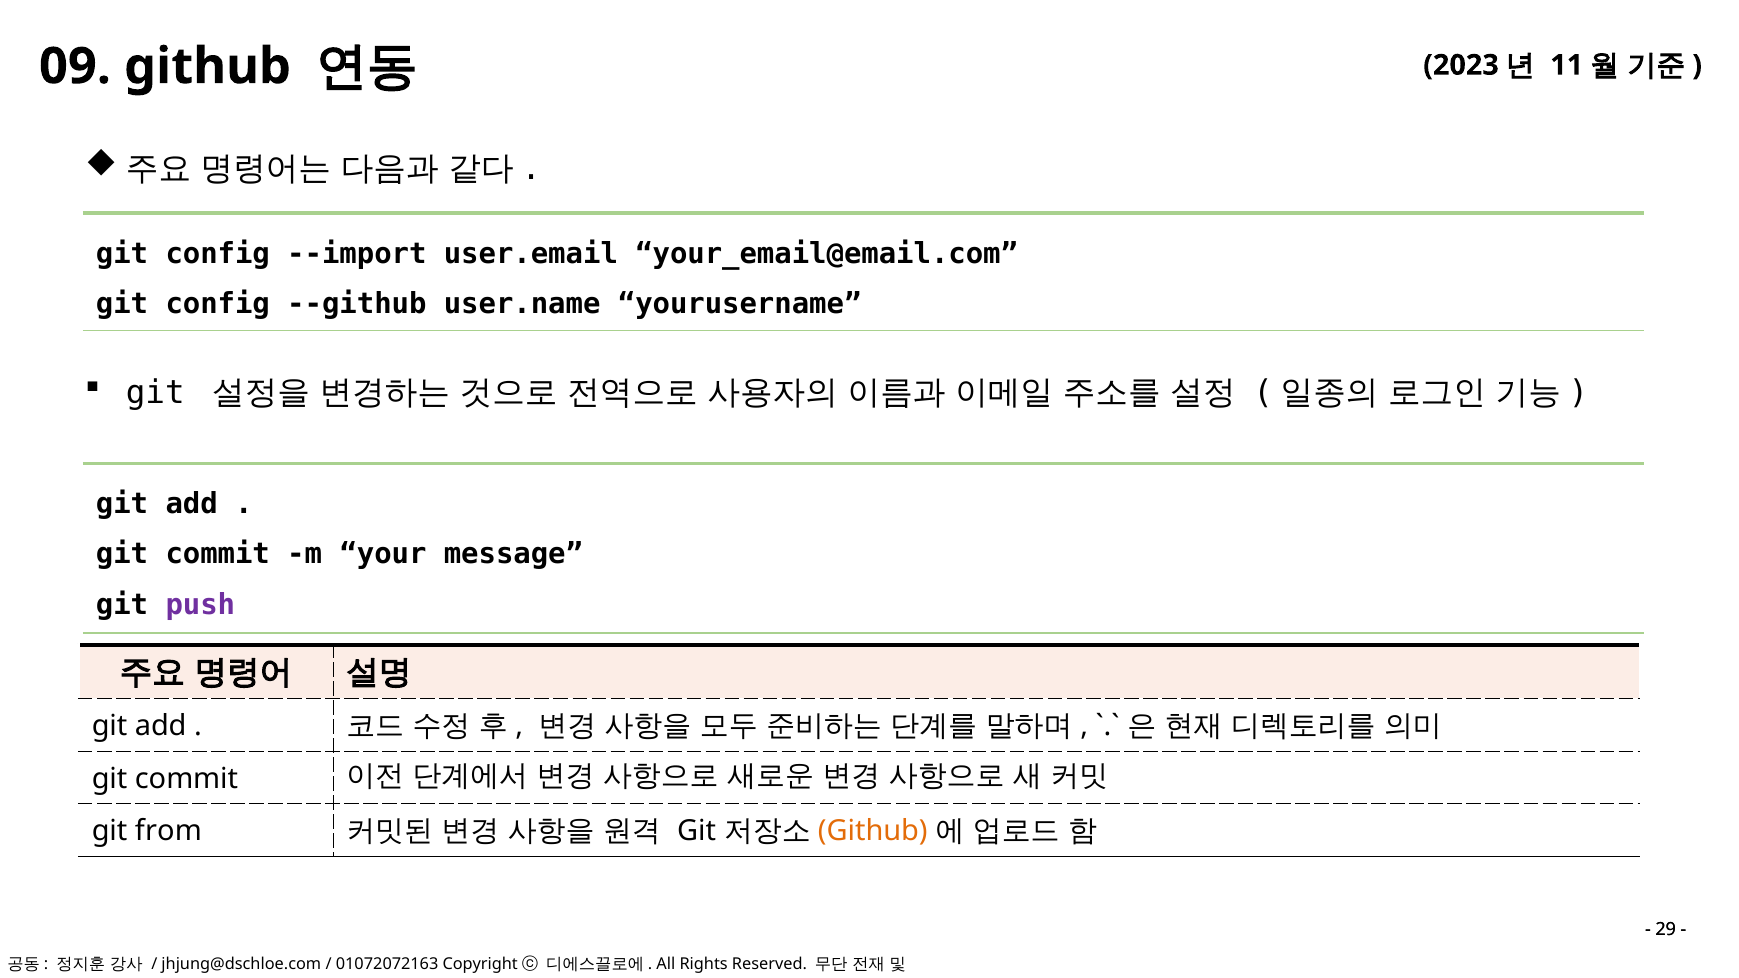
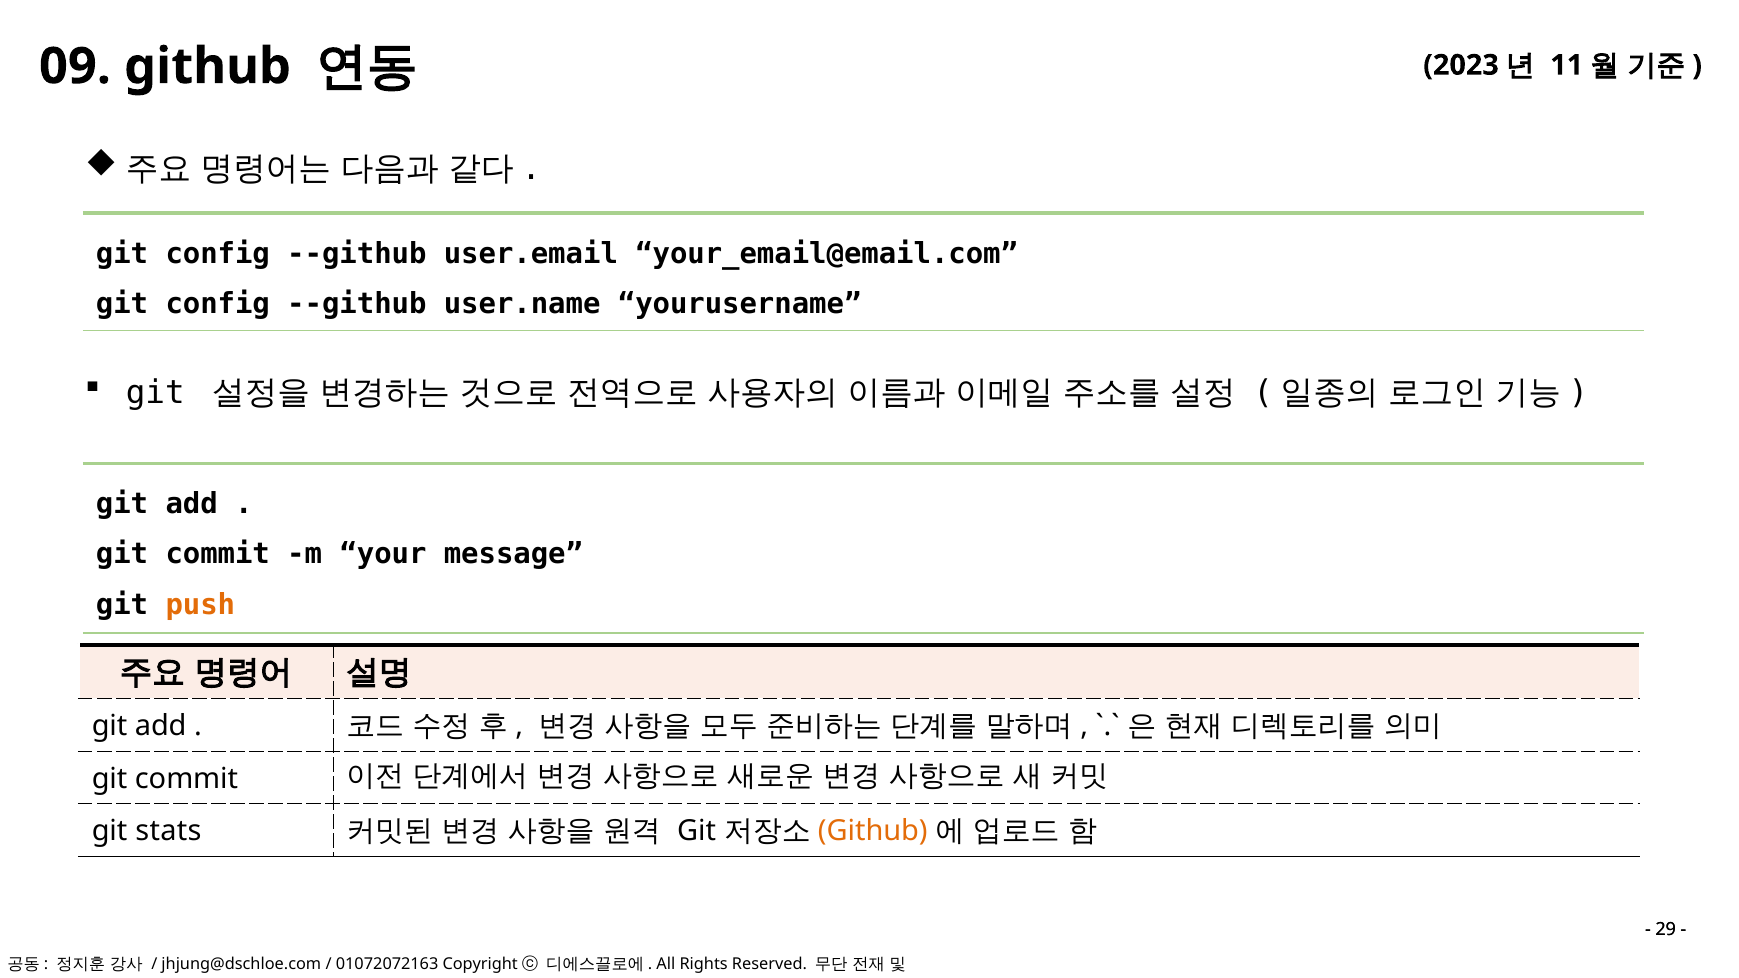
--import at (357, 254): --import -> --github
push colour: purple -> orange
from: from -> stats
